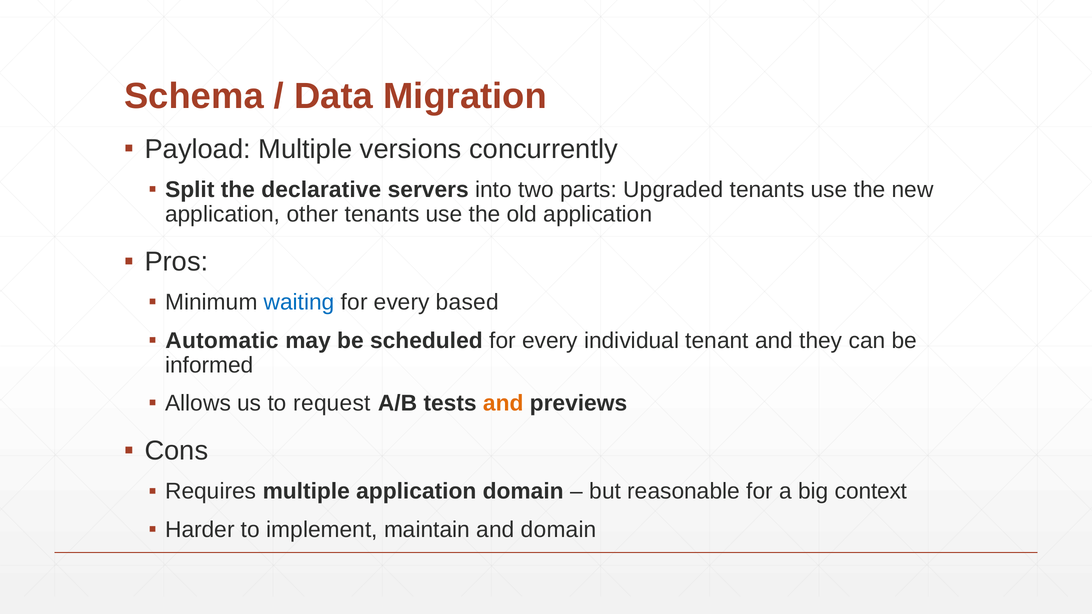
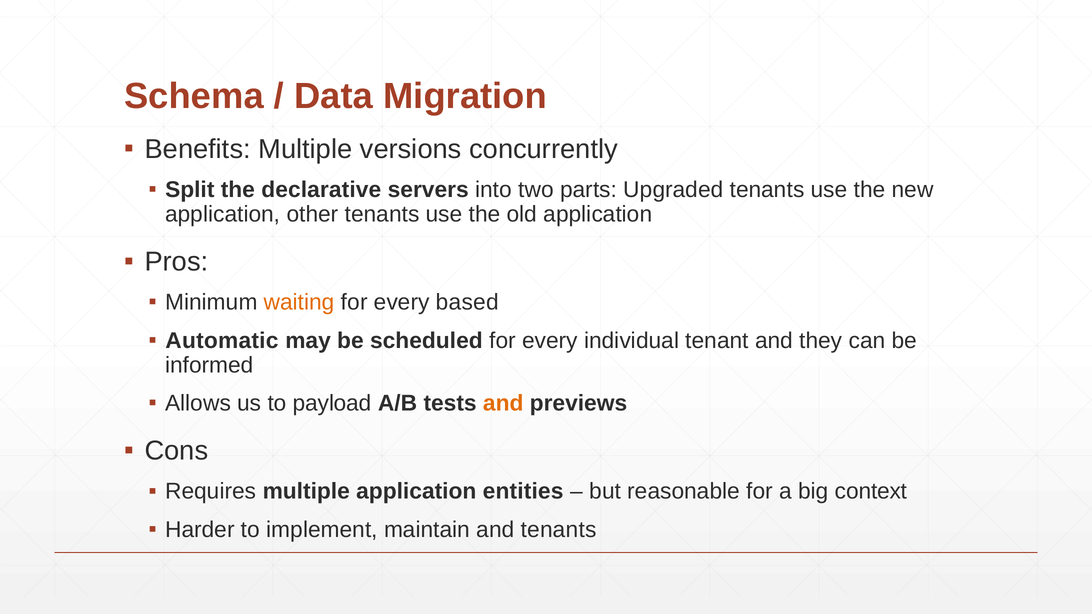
Payload: Payload -> Benefits
waiting colour: blue -> orange
request: request -> payload
application domain: domain -> entities
and domain: domain -> tenants
